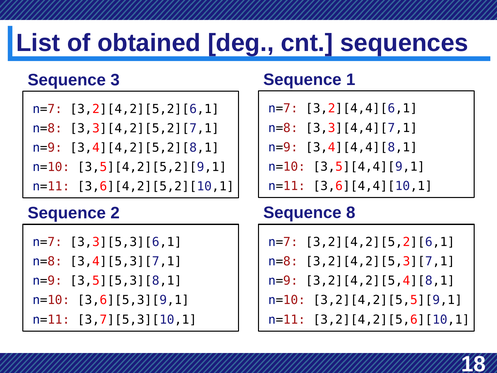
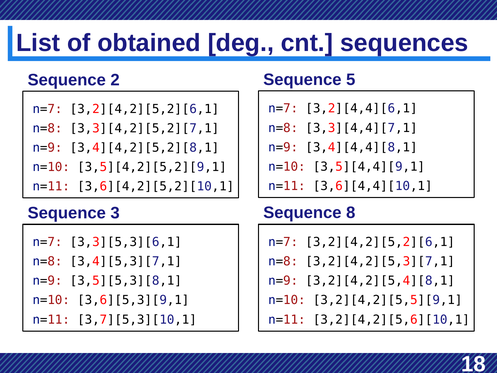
3: 3 -> 2
1: 1 -> 5
2: 2 -> 3
